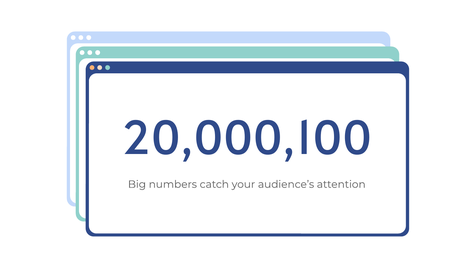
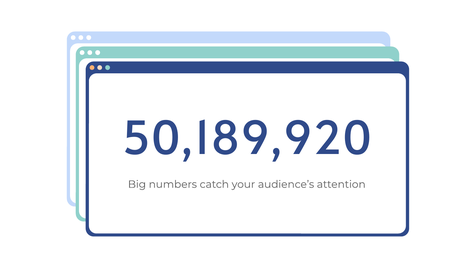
20,000,100: 20,000,100 -> 50,189,920
